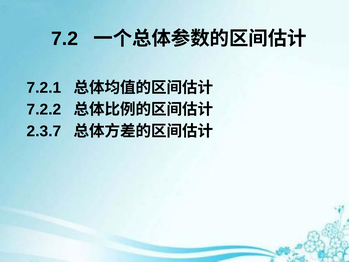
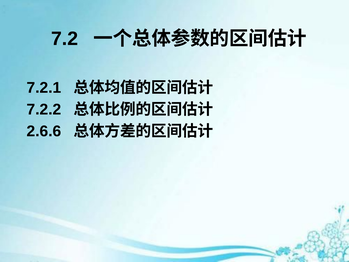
2.3.7: 2.3.7 -> 2.6.6
